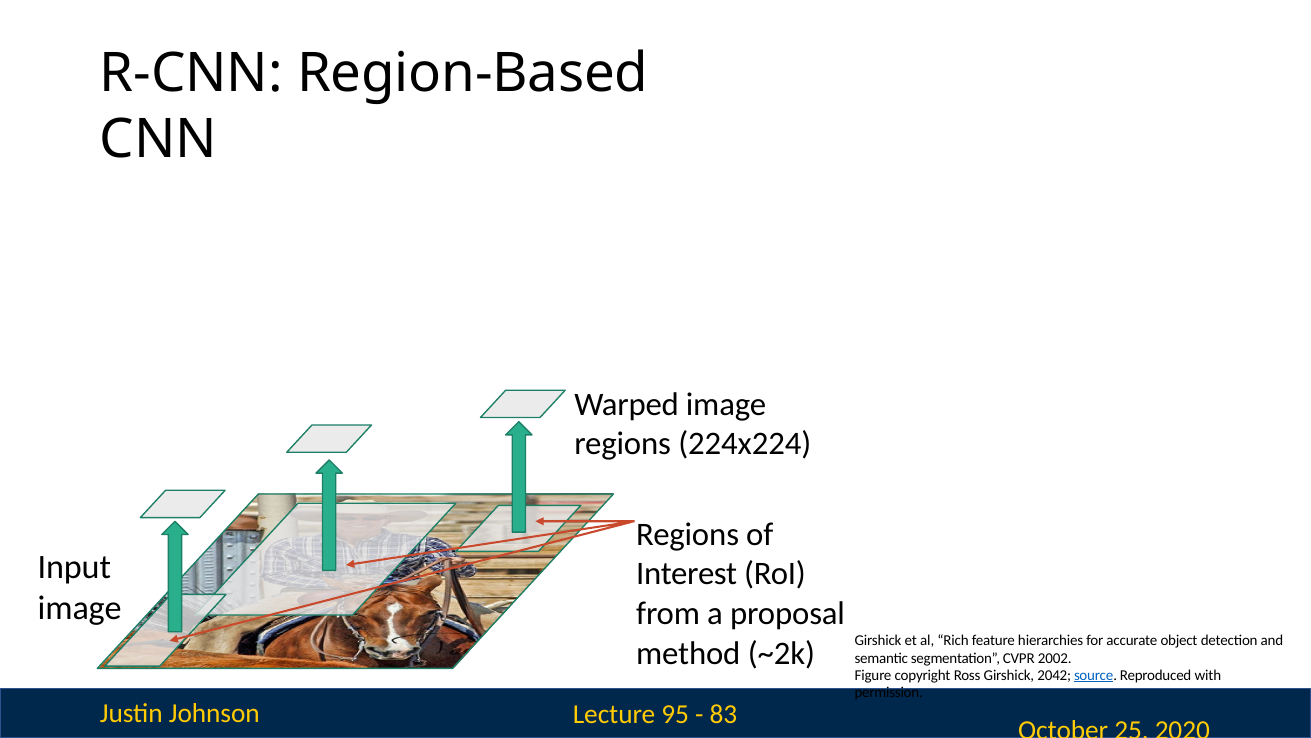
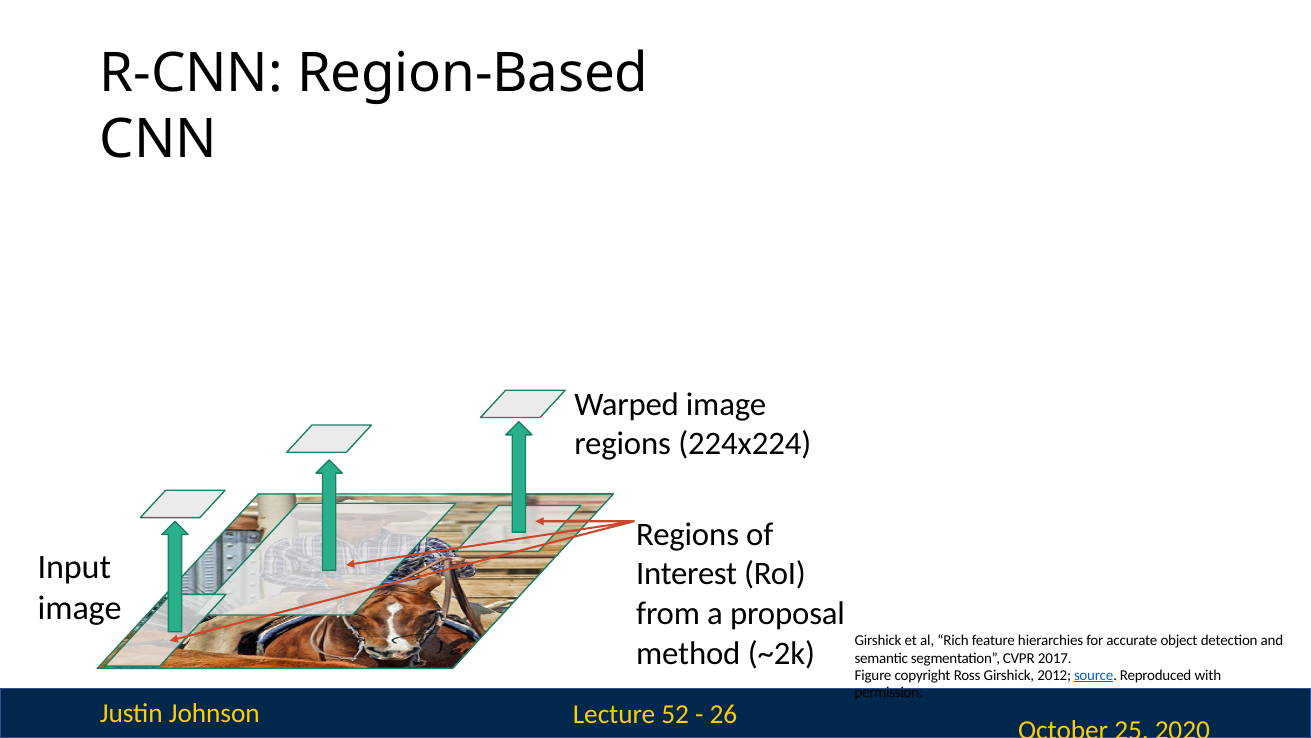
2002: 2002 -> 2017
2042: 2042 -> 2012
95: 95 -> 52
83: 83 -> 26
